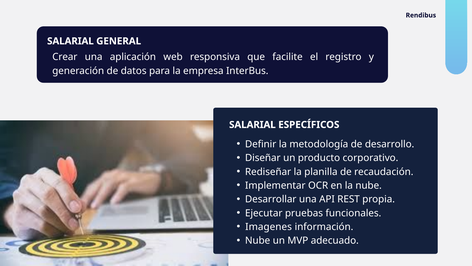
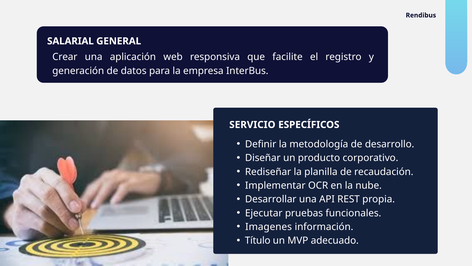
SALARIAL at (252, 125): SALARIAL -> SERVICIO
Nube at (258, 240): Nube -> Título
